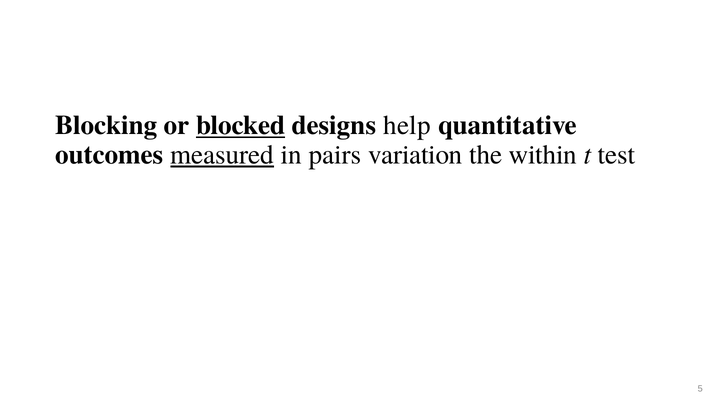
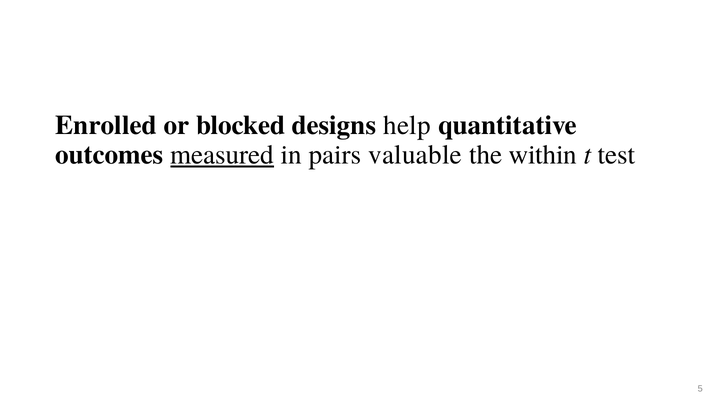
Blocking: Blocking -> Enrolled
blocked underline: present -> none
variation: variation -> valuable
